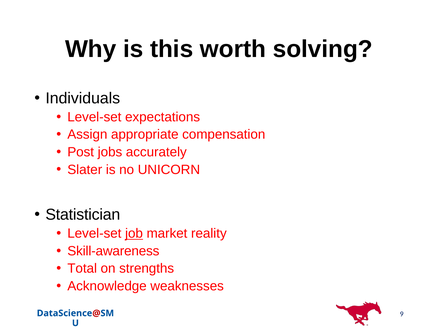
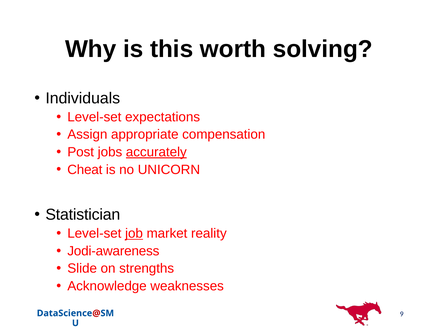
accurately underline: none -> present
Slater: Slater -> Cheat
Skill-awareness: Skill-awareness -> Jodi-awareness
Total: Total -> Slide
